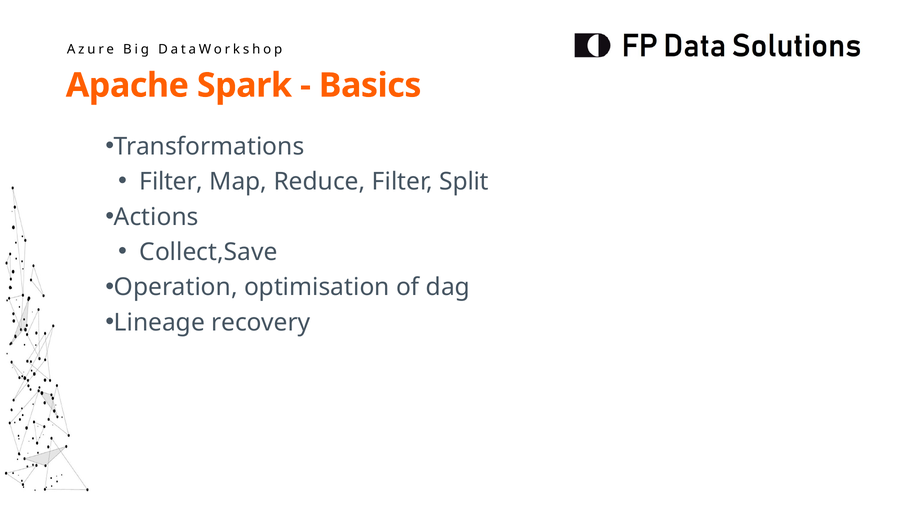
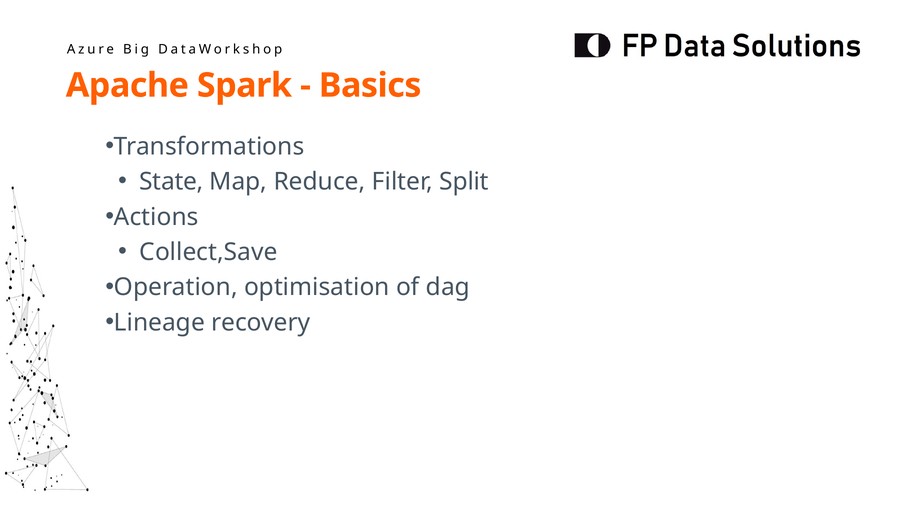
Filter at (171, 182): Filter -> State
